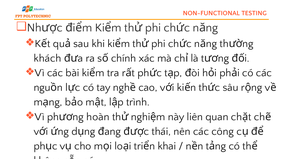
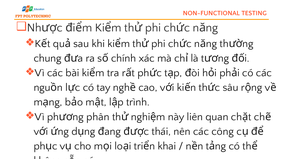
khách: khách -> chung
hoàn: hoàn -> phân
